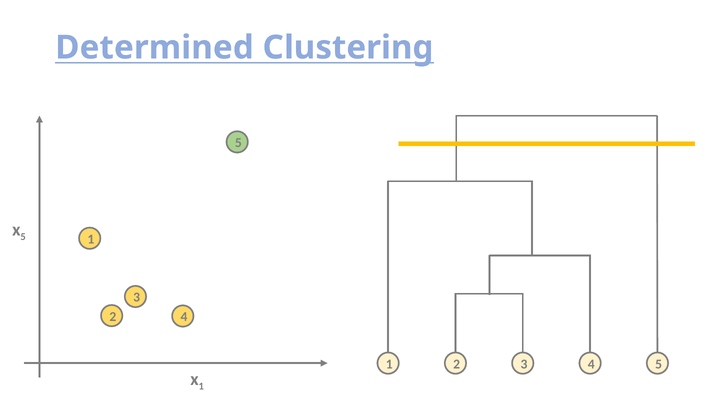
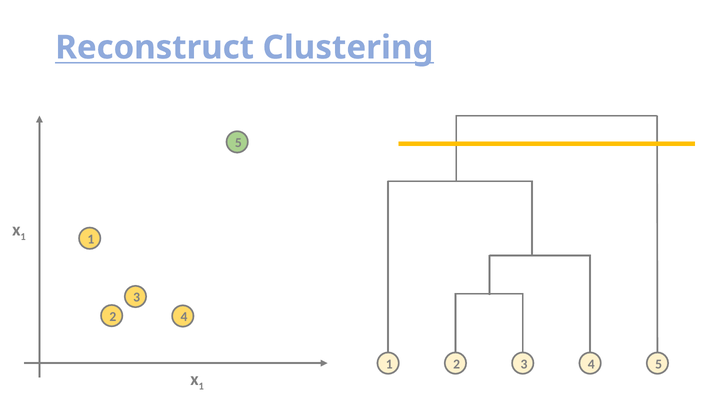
Determined: Determined -> Reconstruct
5 at (23, 237): 5 -> 1
